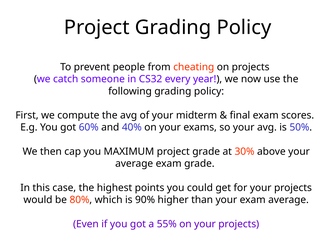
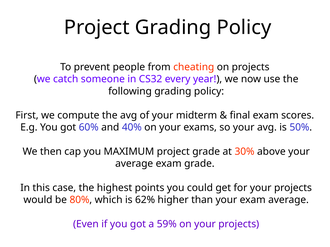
90%: 90% -> 62%
55%: 55% -> 59%
